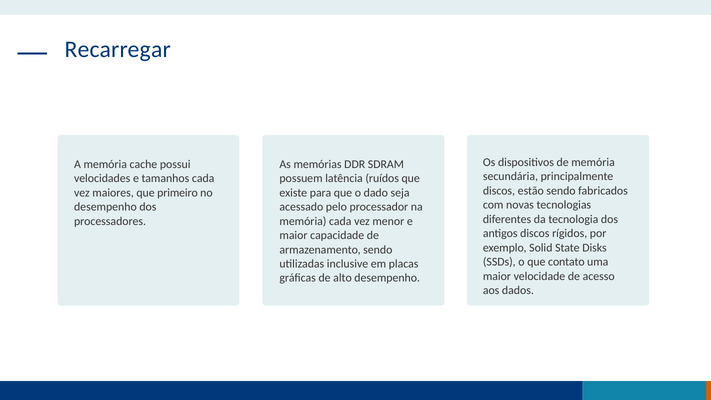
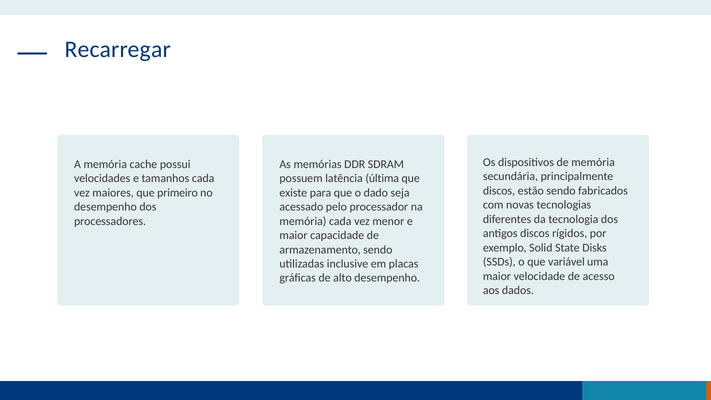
ruídos: ruídos -> última
contato: contato -> variável
